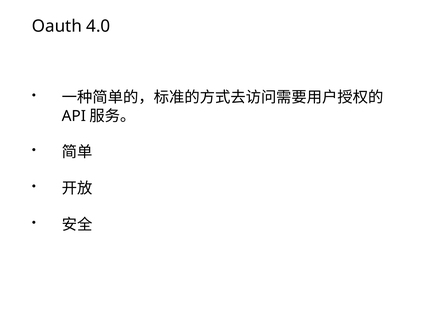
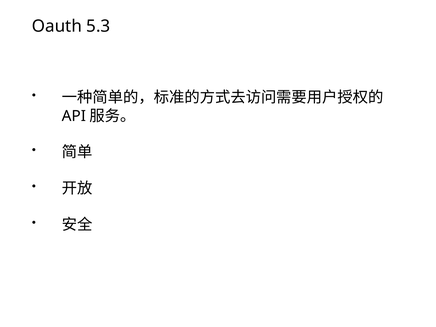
4.0: 4.0 -> 5.3
